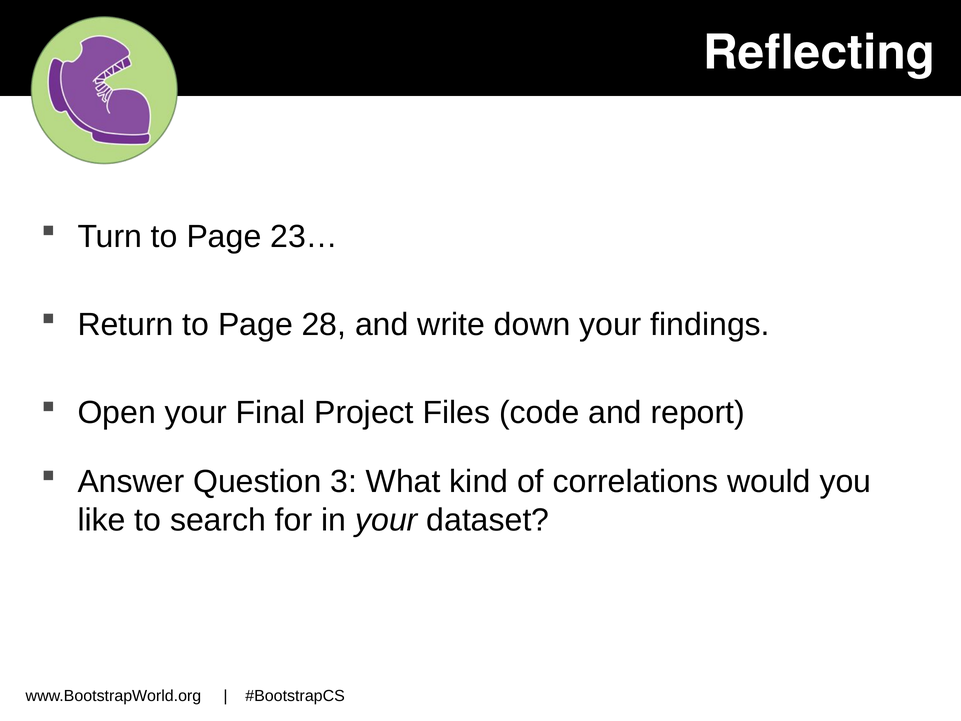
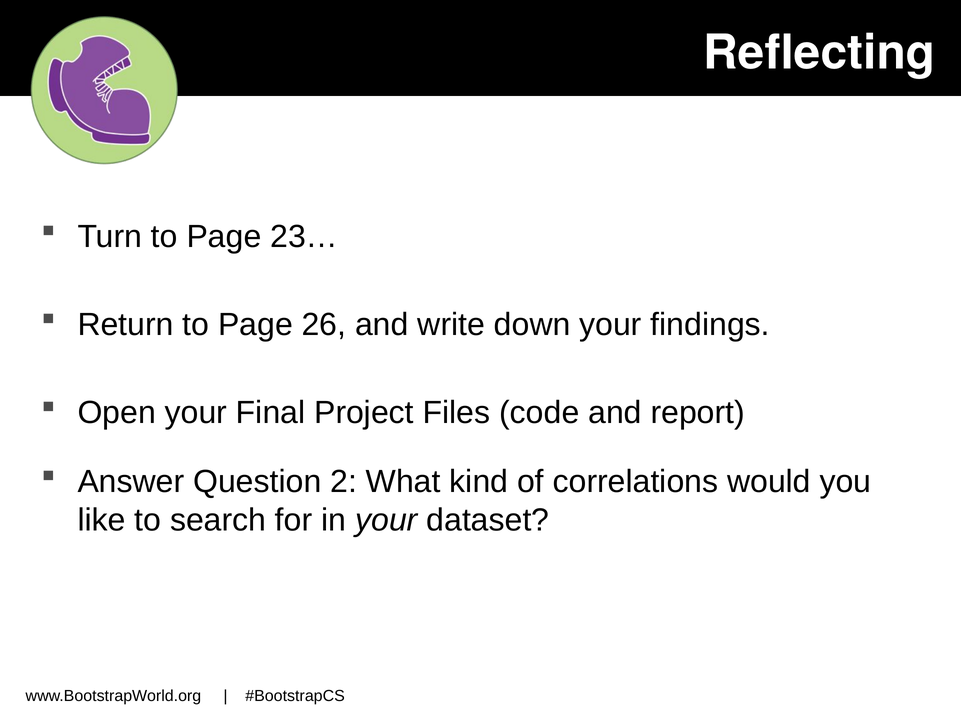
28: 28 -> 26
3: 3 -> 2
